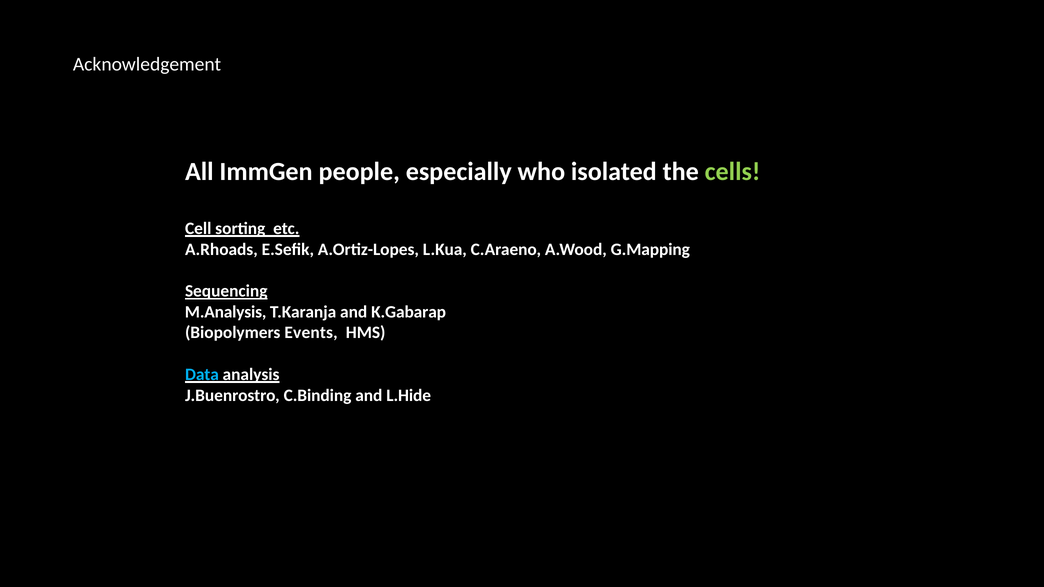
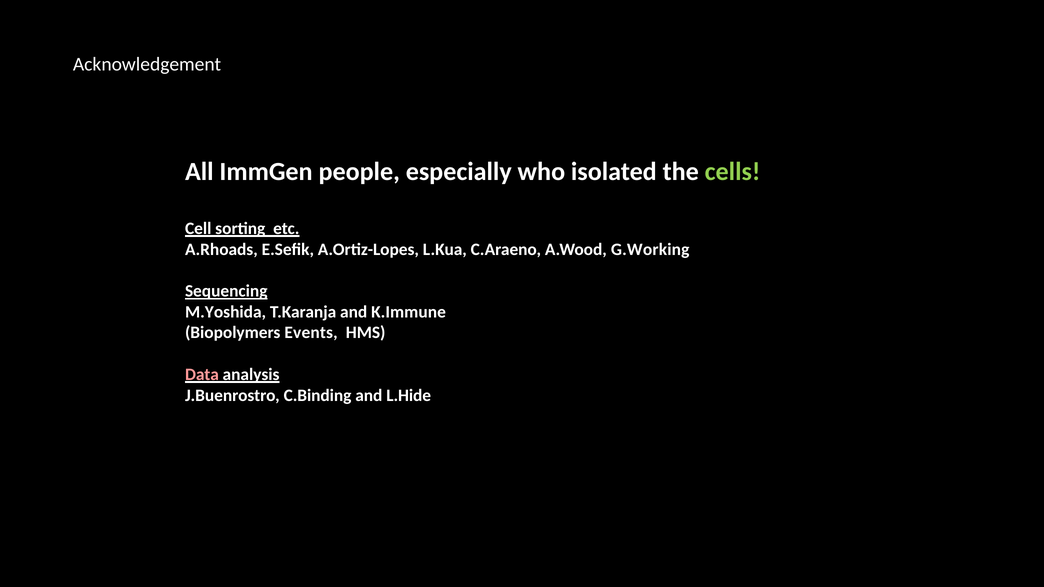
G.Mapping: G.Mapping -> G.Working
M.Analysis: M.Analysis -> M.Yoshida
K.Gabarap: K.Gabarap -> K.Immune
Data colour: light blue -> pink
